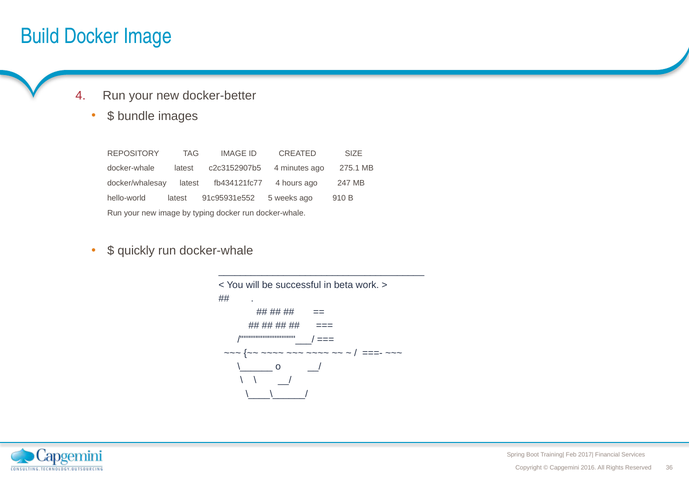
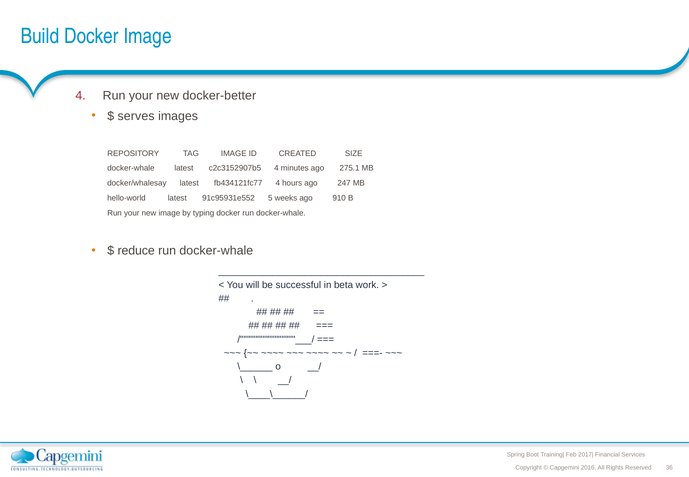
bundle: bundle -> serves
quickly: quickly -> reduce
